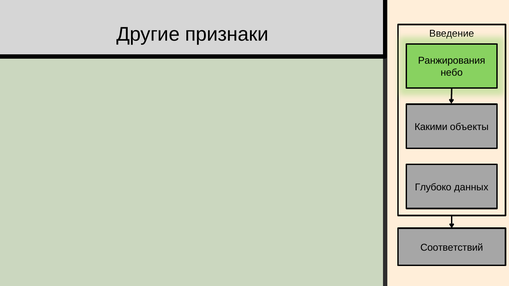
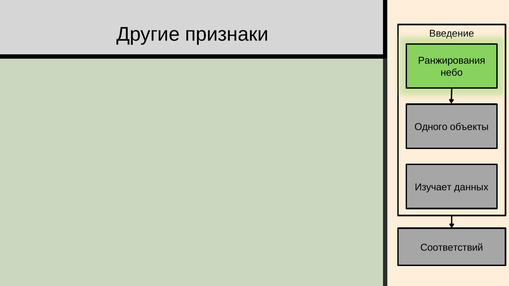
Какими: Какими -> Одного
Глубоко: Глубоко -> Изучает
